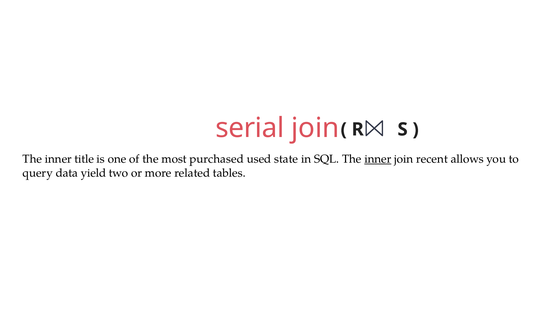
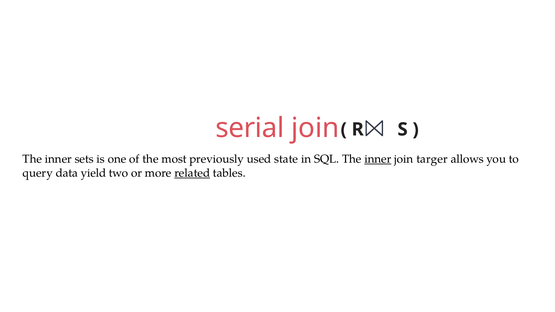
title: title -> sets
purchased: purchased -> previously
recent: recent -> targer
related underline: none -> present
